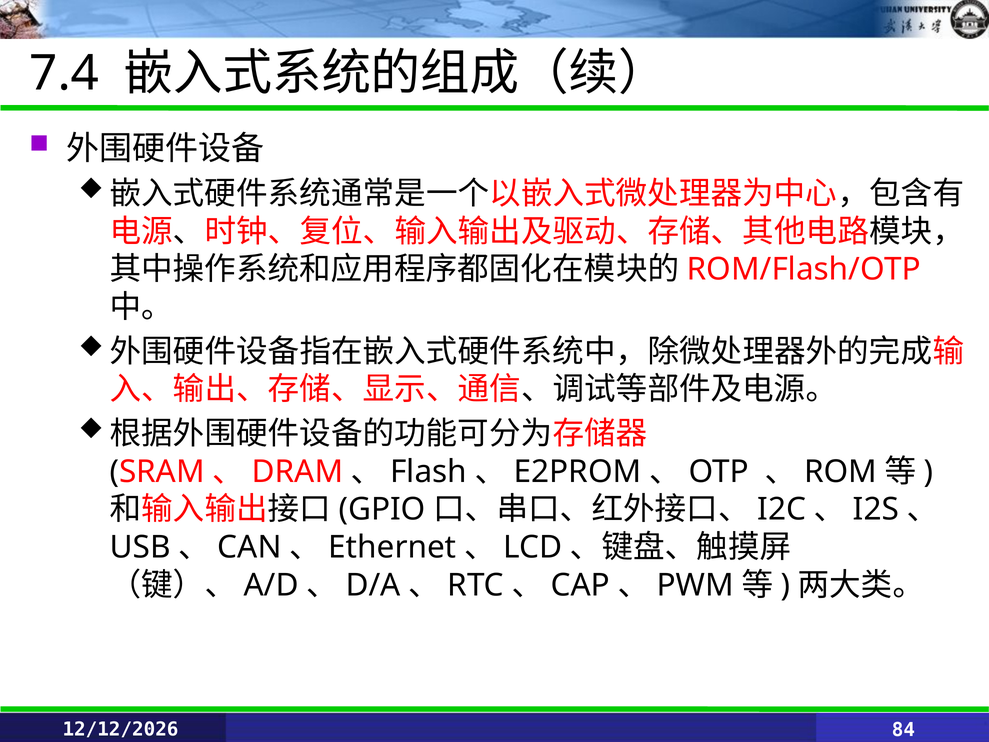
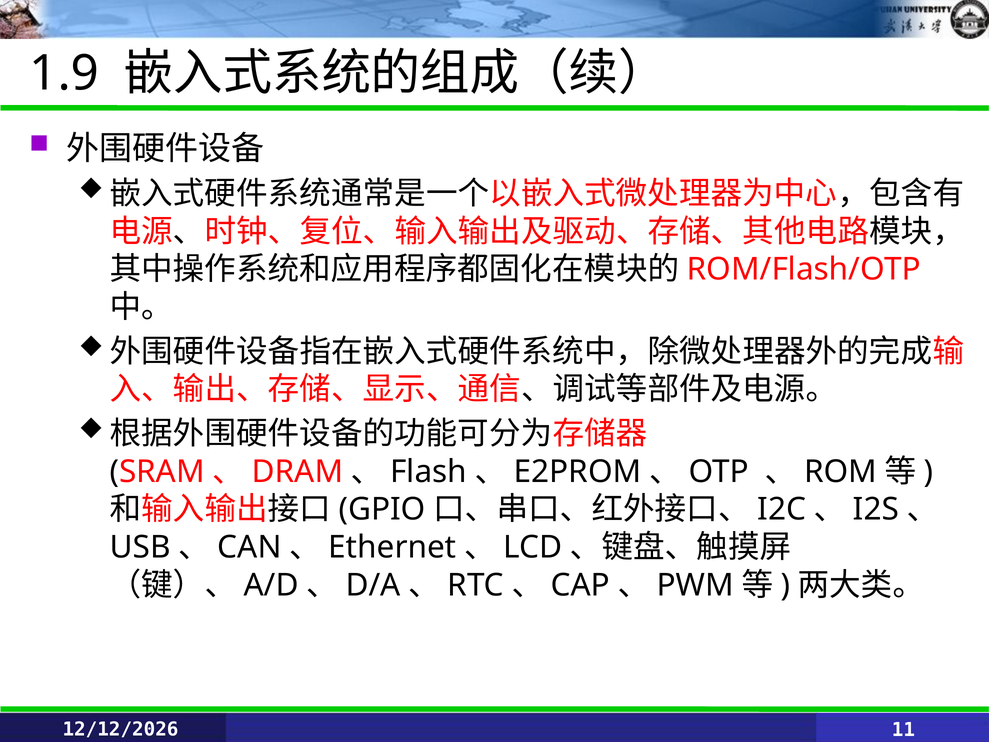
7.4: 7.4 -> 1.9
84: 84 -> 11
